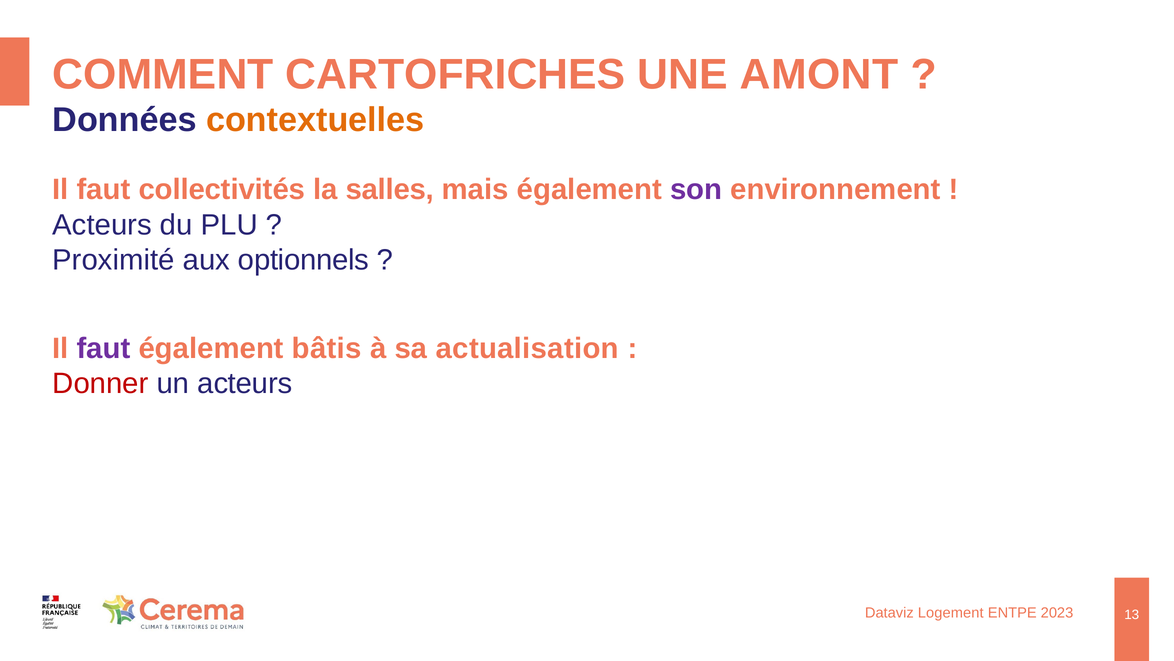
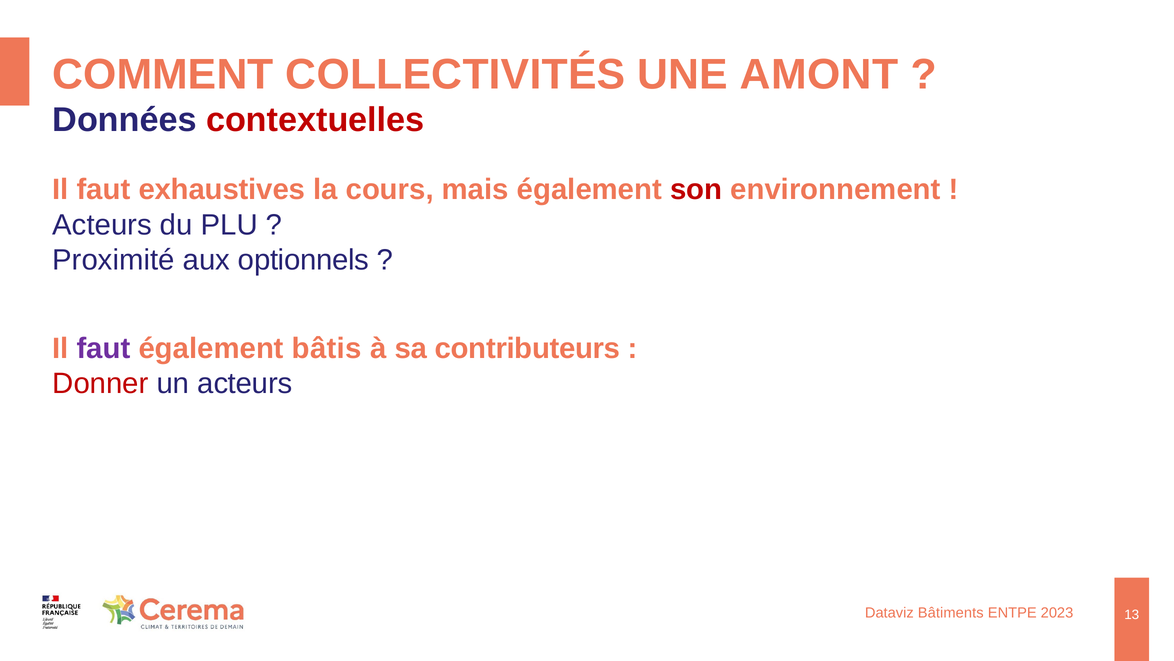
CARTOFRICHES: CARTOFRICHES -> COLLECTIVITÉS
contextuelles colour: orange -> red
collectivités: collectivités -> exhaustives
salles: salles -> cours
son colour: purple -> red
actualisation: actualisation -> contributeurs
Logement: Logement -> Bâtiments
